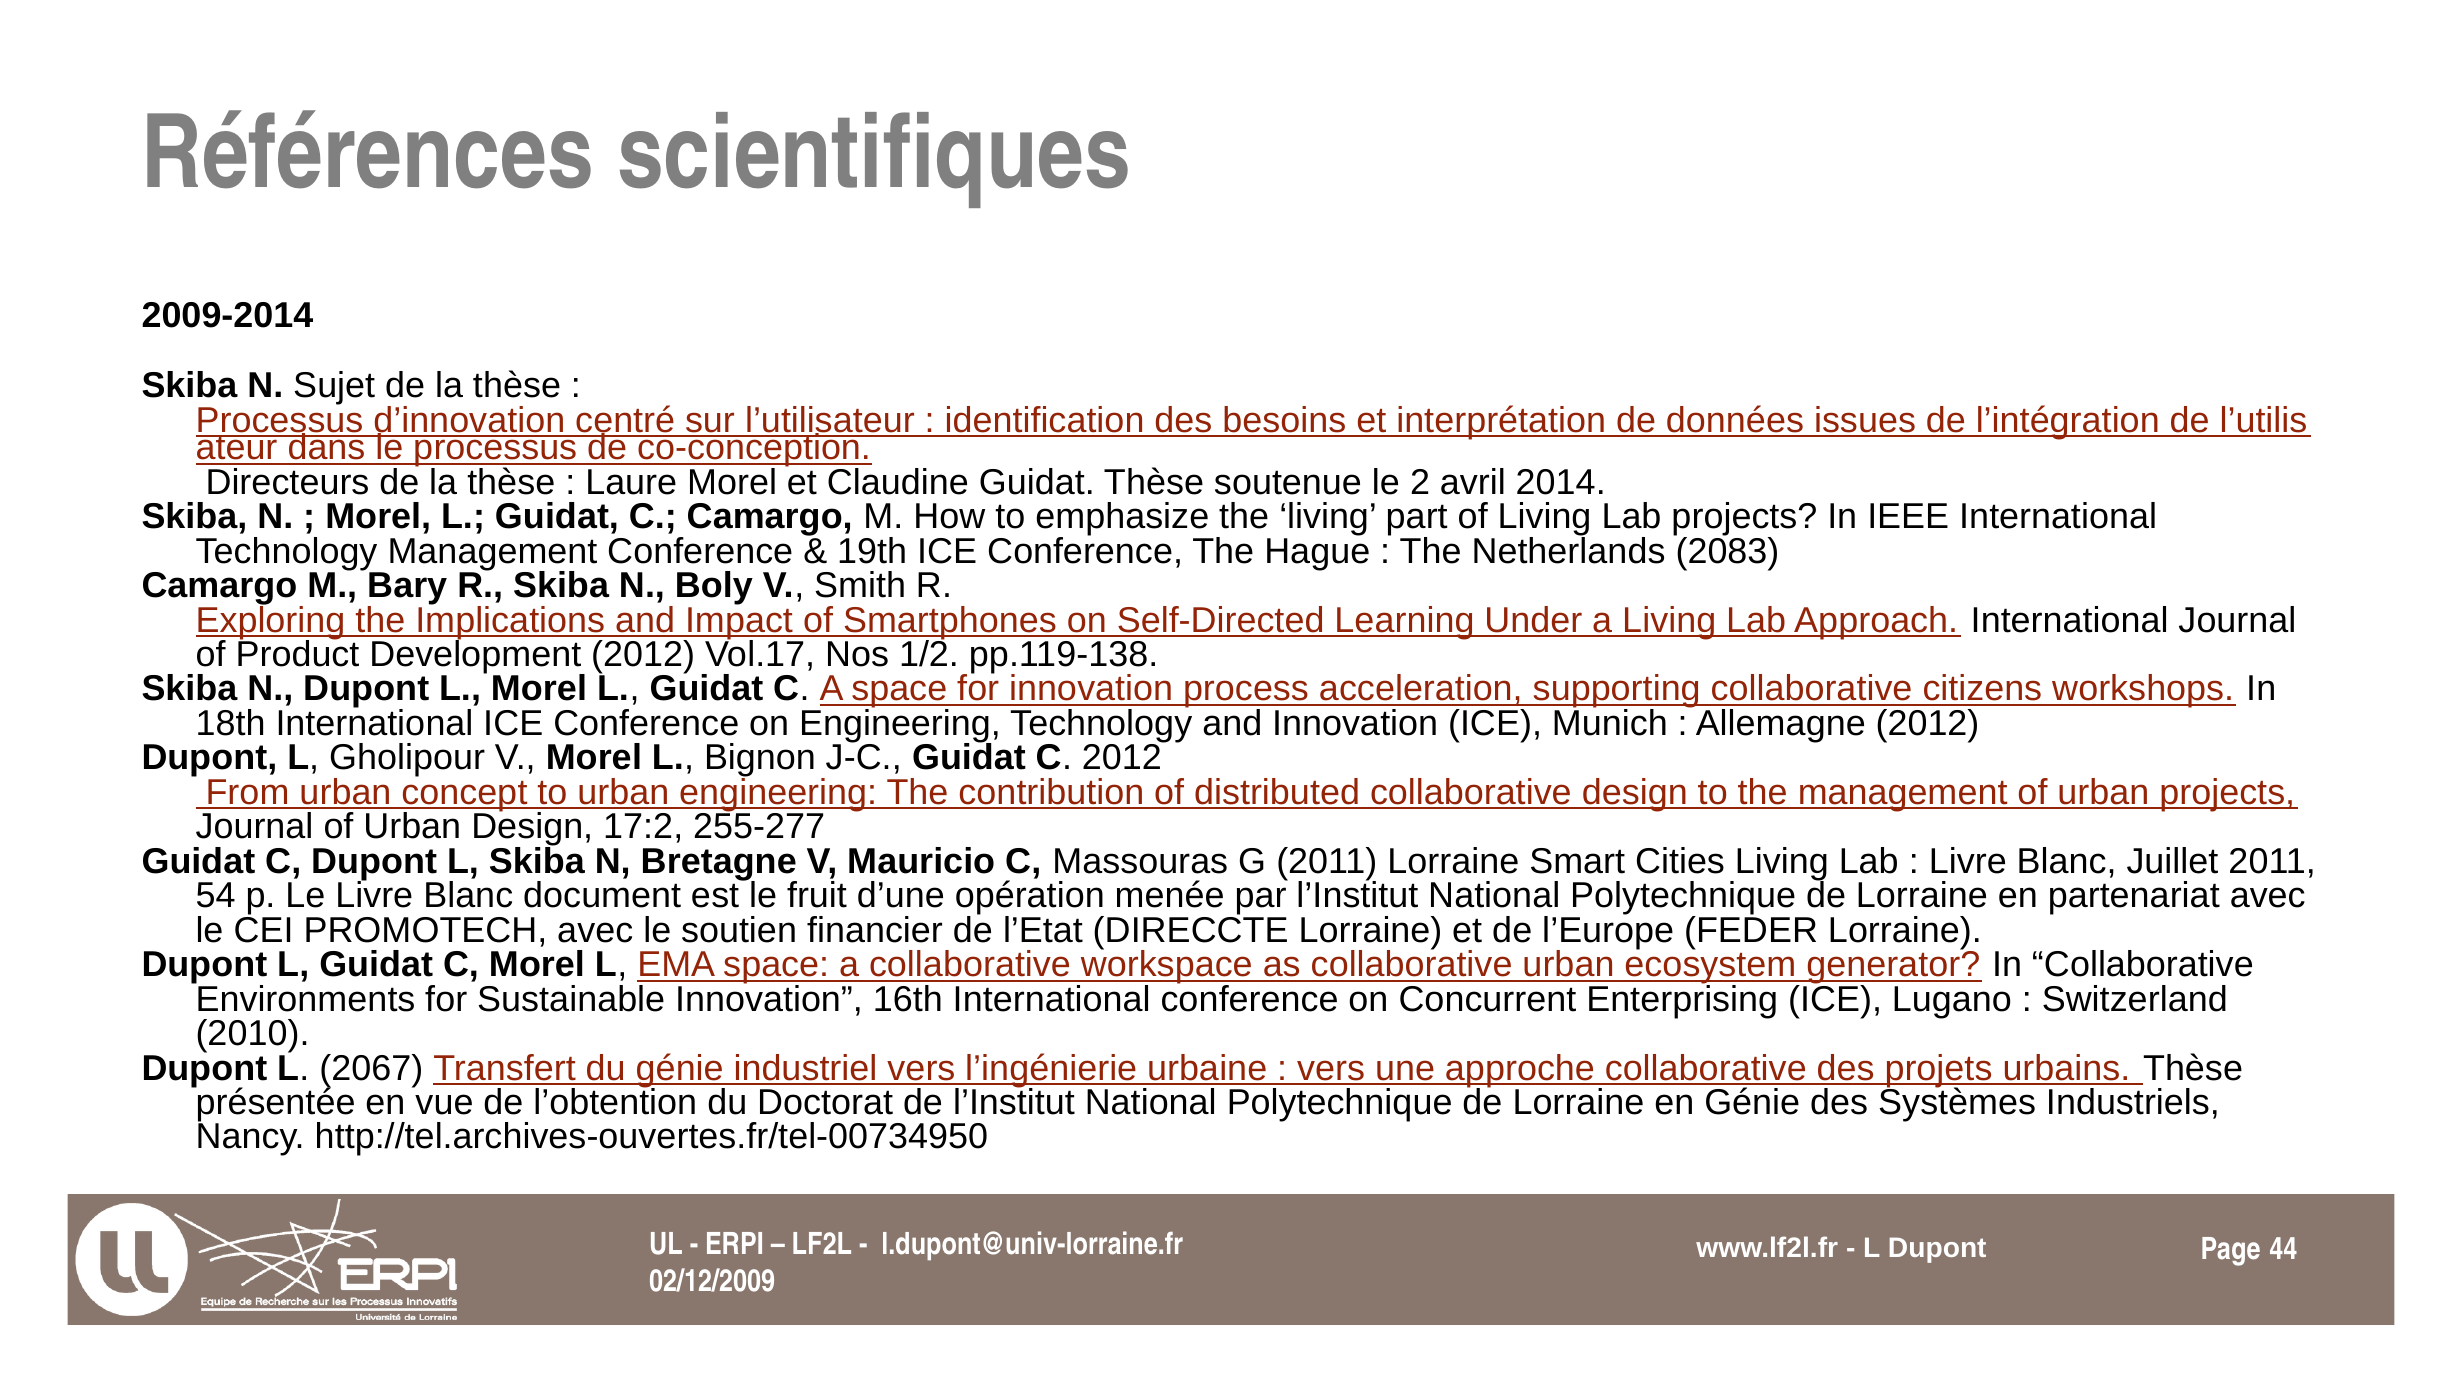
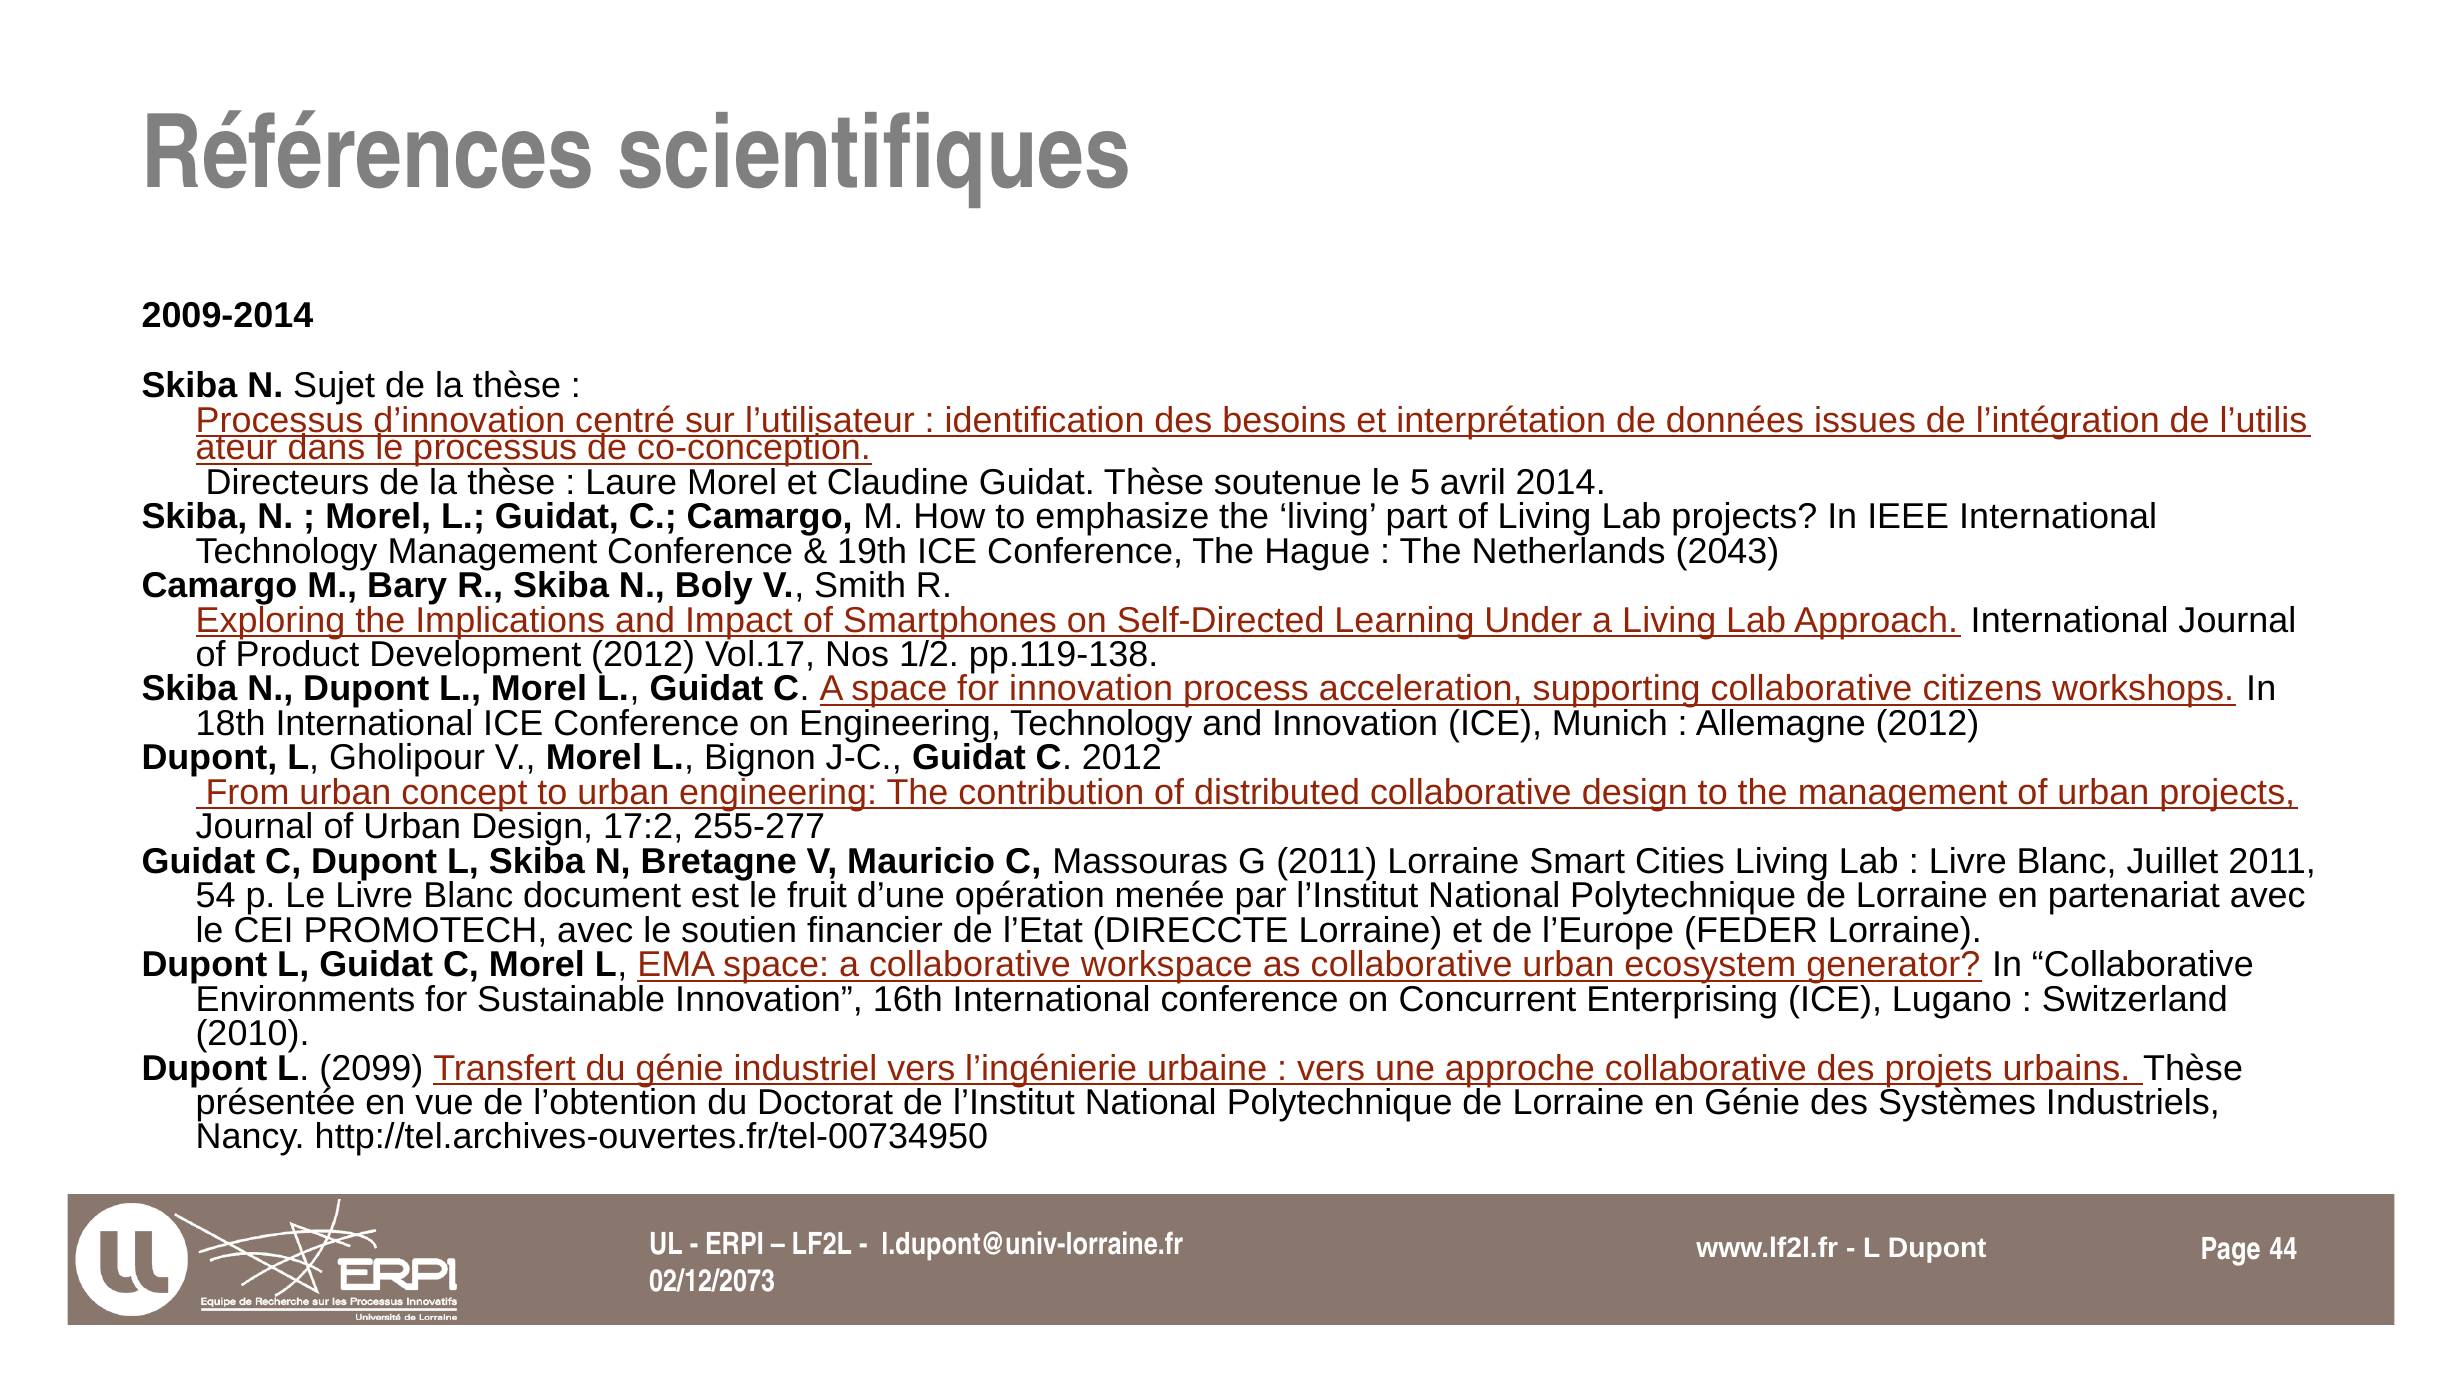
2: 2 -> 5
2083: 2083 -> 2043
2067: 2067 -> 2099
02/12/2009: 02/12/2009 -> 02/12/2073
